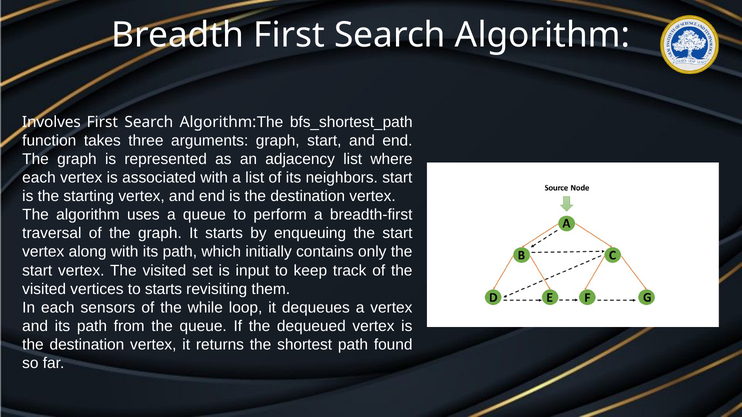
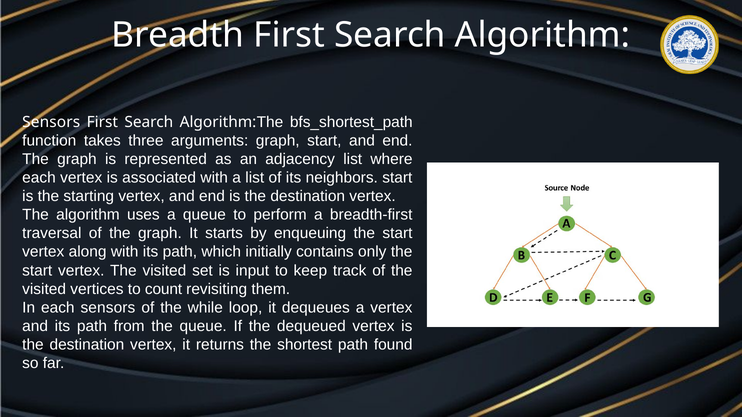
Involves at (51, 122): Involves -> Sensors
to starts: starts -> count
